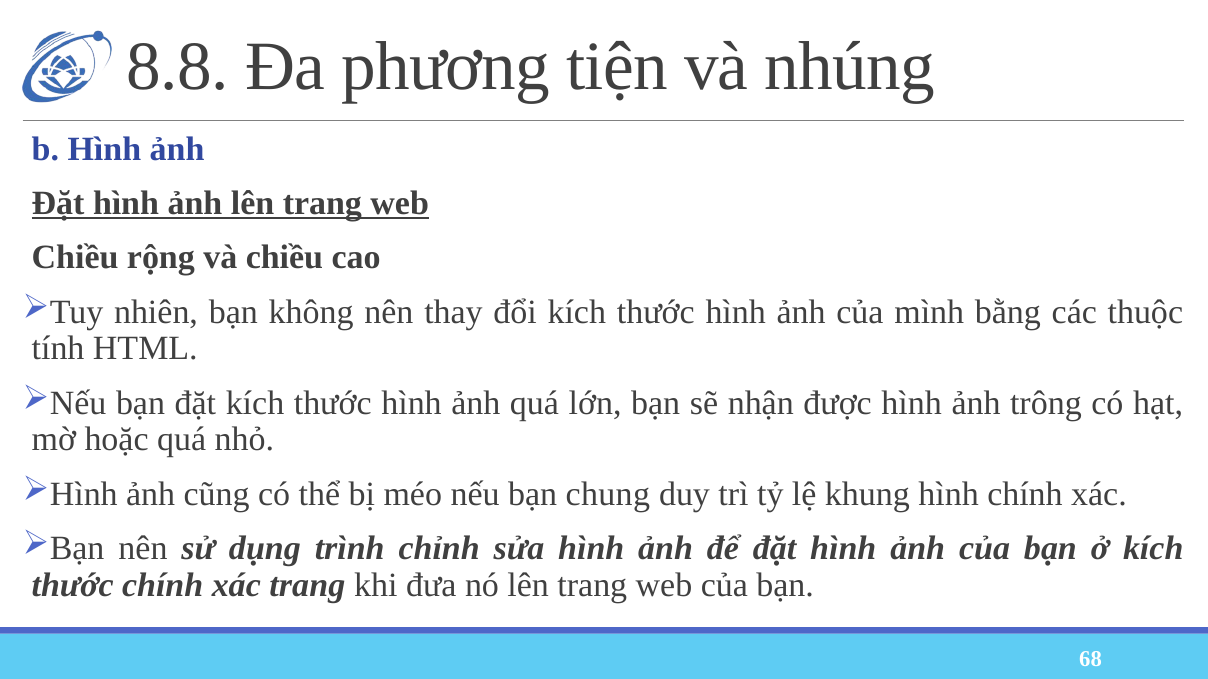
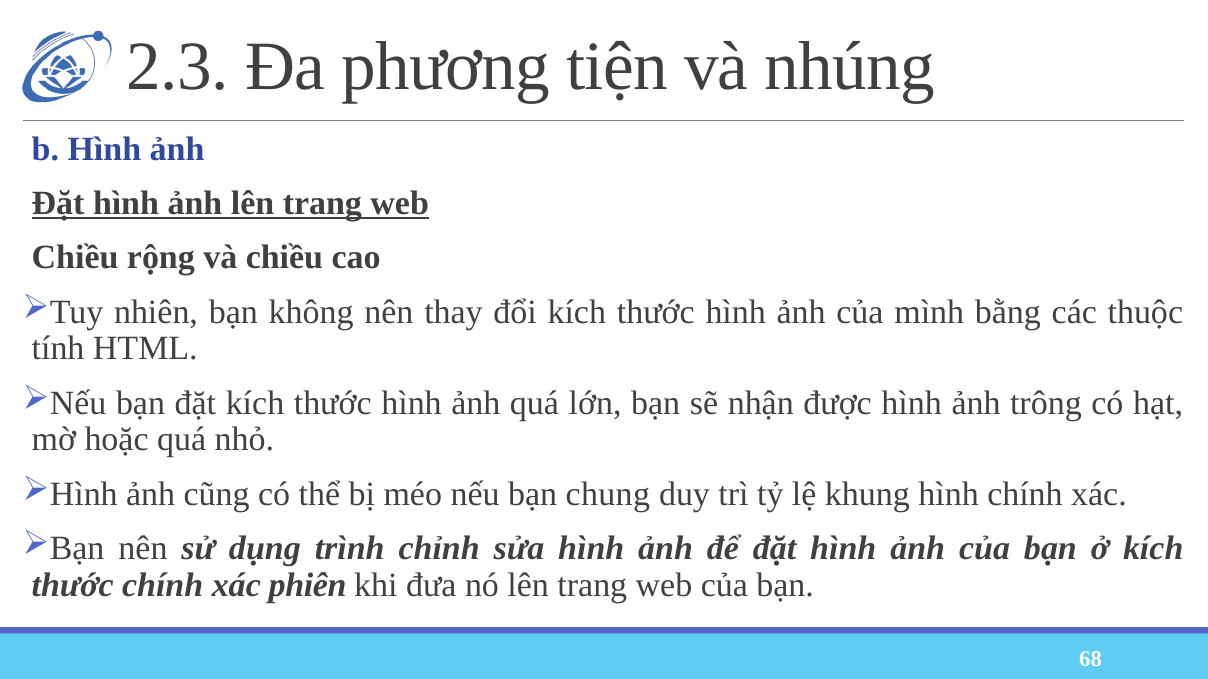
8.8: 8.8 -> 2.3
xác trang: trang -> phiên
